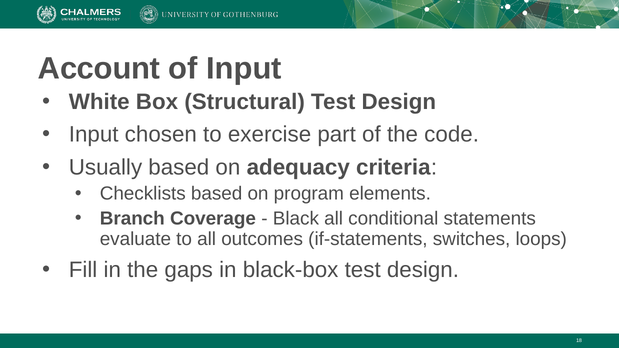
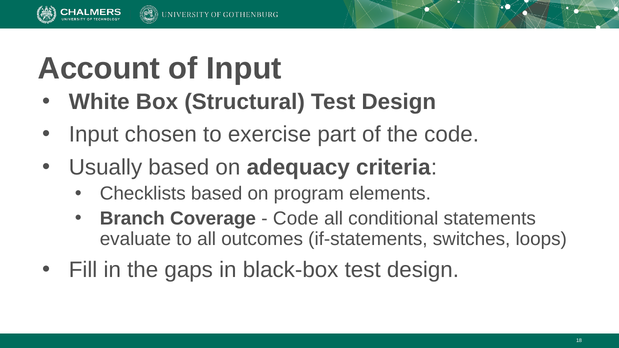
Black at (296, 219): Black -> Code
